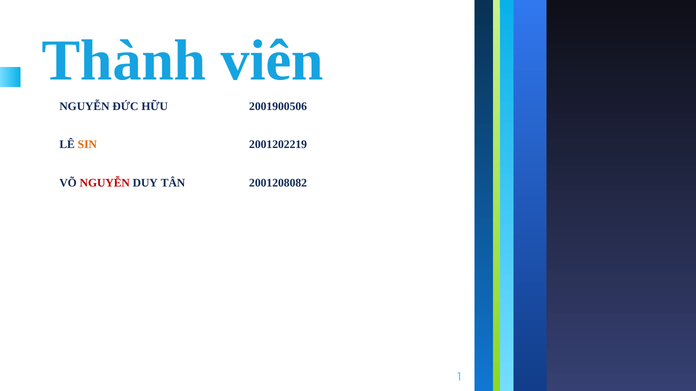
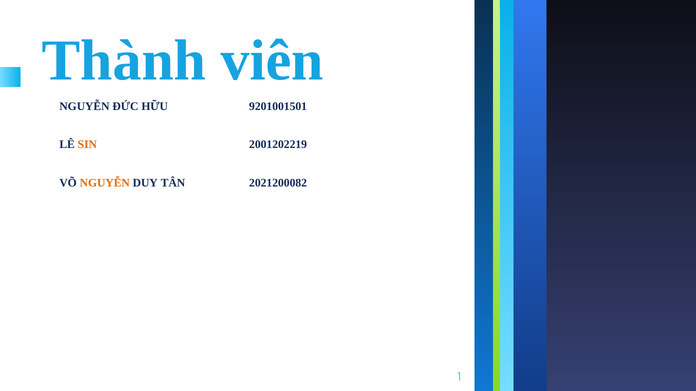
2001900506: 2001900506 -> 9201001501
NGUYỄN at (105, 183) colour: red -> orange
2001208082: 2001208082 -> 2021200082
